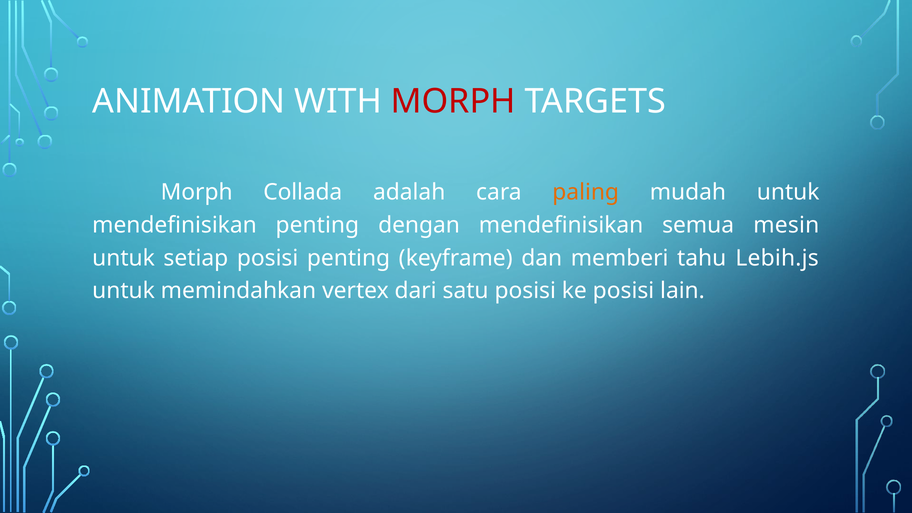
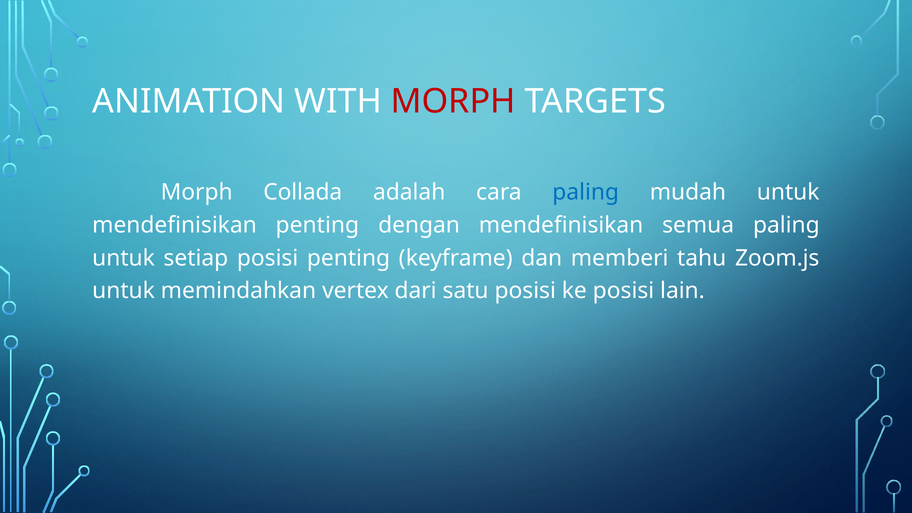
paling at (586, 192) colour: orange -> blue
semua mesin: mesin -> paling
Lebih.js: Lebih.js -> Zoom.js
